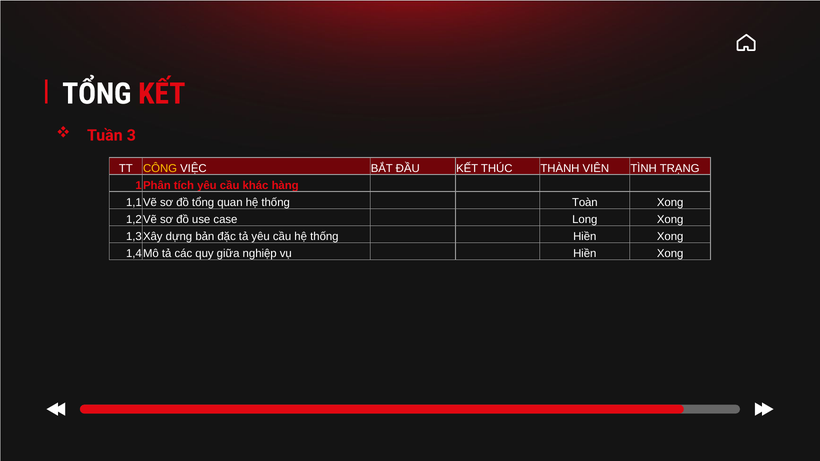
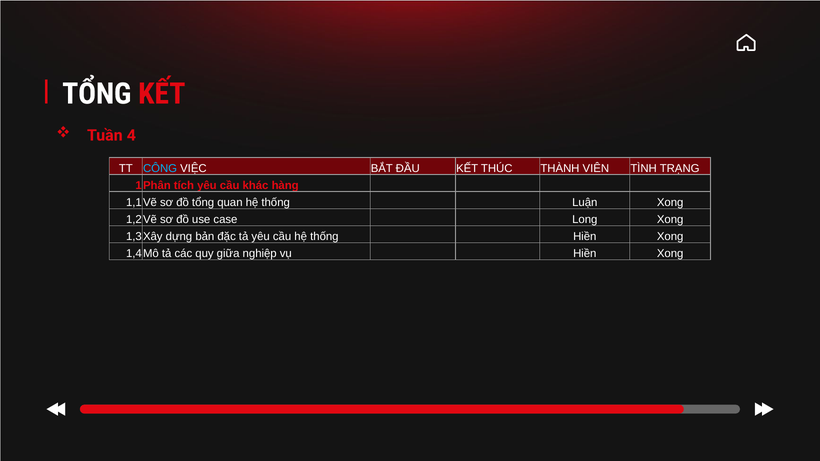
3: 3 -> 4
CÔNG colour: yellow -> light blue
Toàn: Toàn -> Luận
